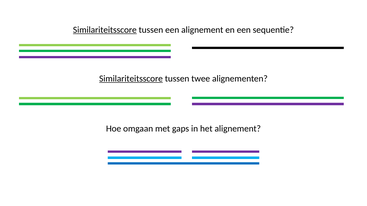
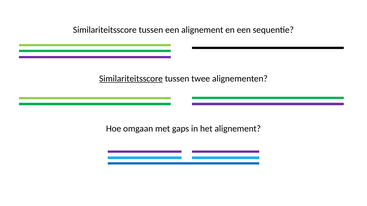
Similariteitsscore at (105, 30) underline: present -> none
